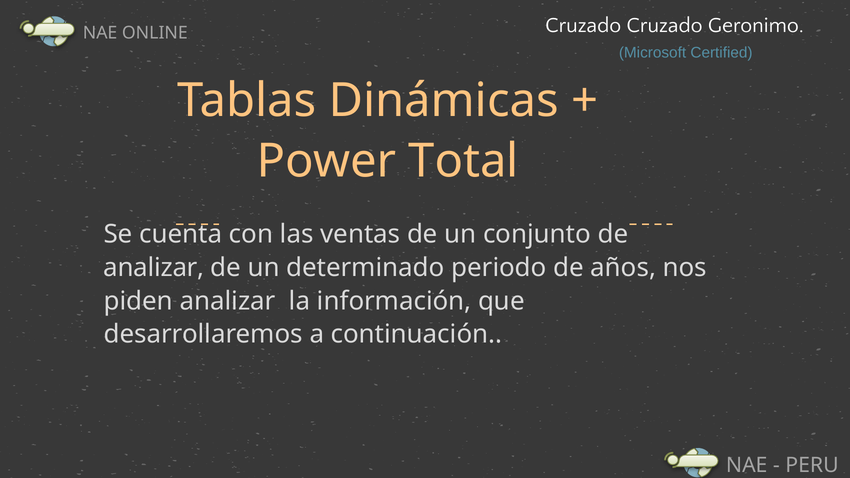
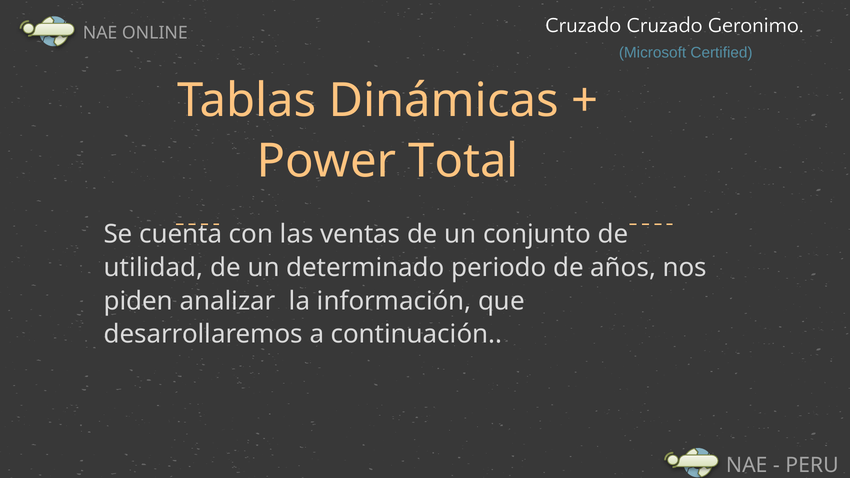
analizar at (154, 268): analizar -> utilidad
